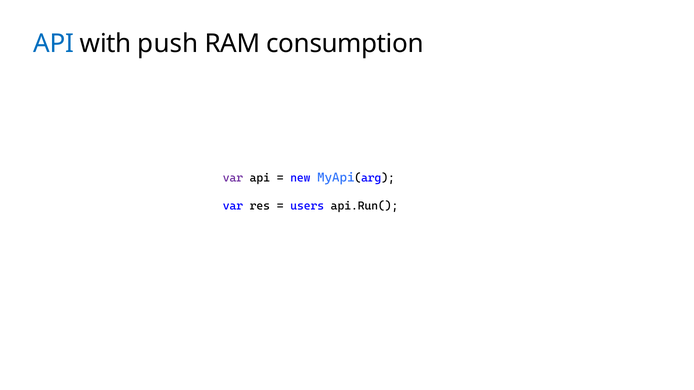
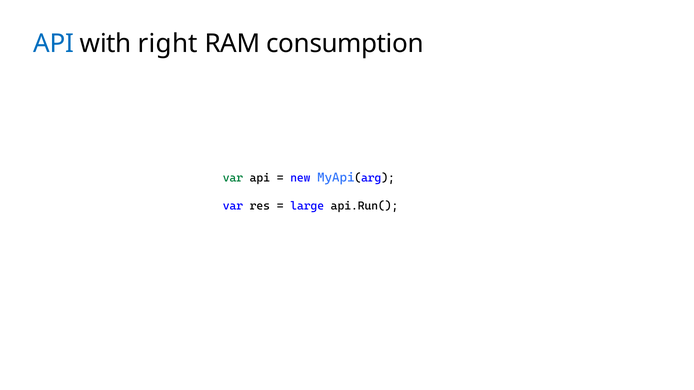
push: push -> right
var at (233, 178) colour: purple -> green
users: users -> large
